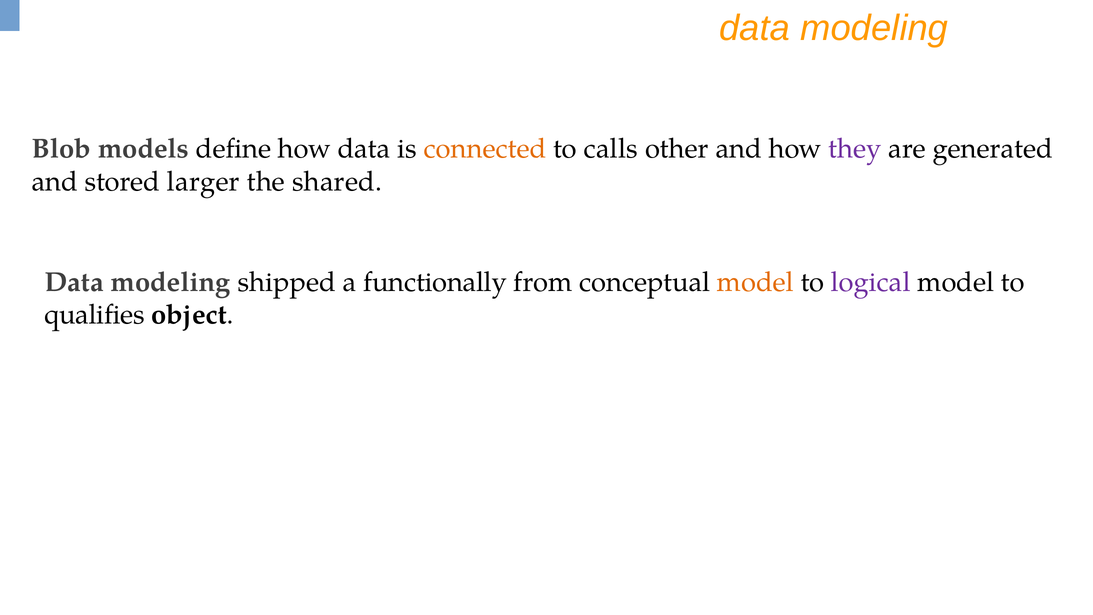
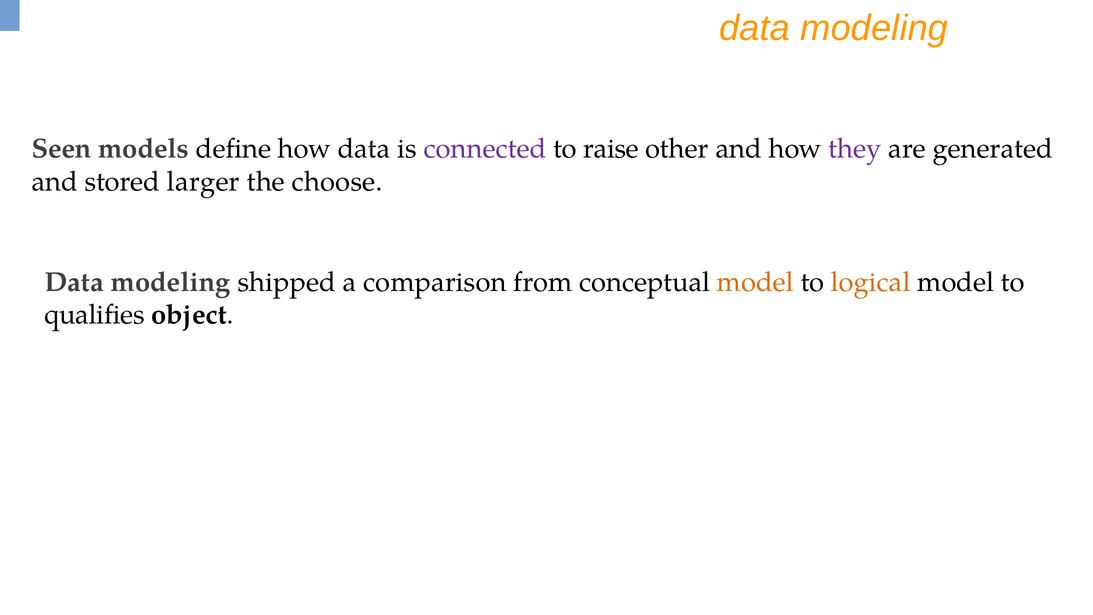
Blob: Blob -> Seen
connected colour: orange -> purple
calls: calls -> raise
shared: shared -> choose
functionally: functionally -> comparison
logical colour: purple -> orange
